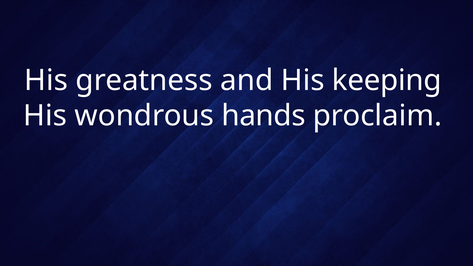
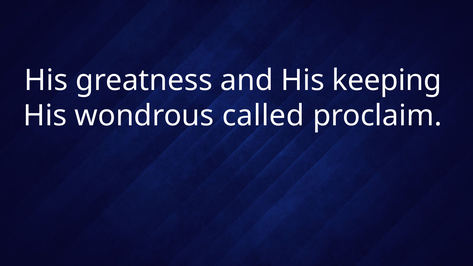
hands: hands -> called
